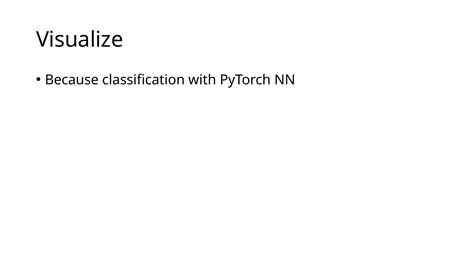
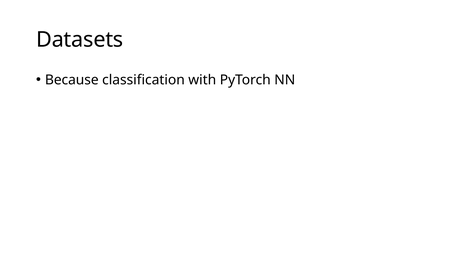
Visualize: Visualize -> Datasets
